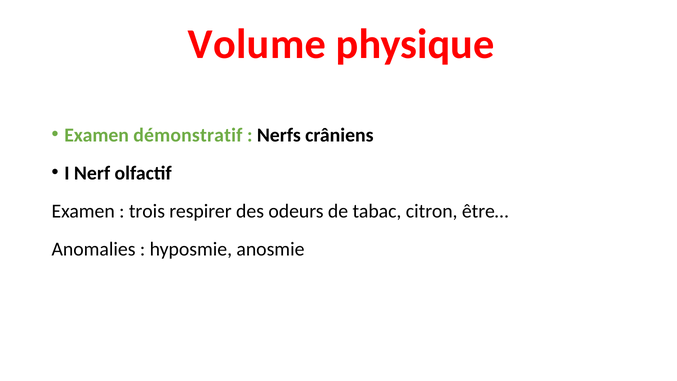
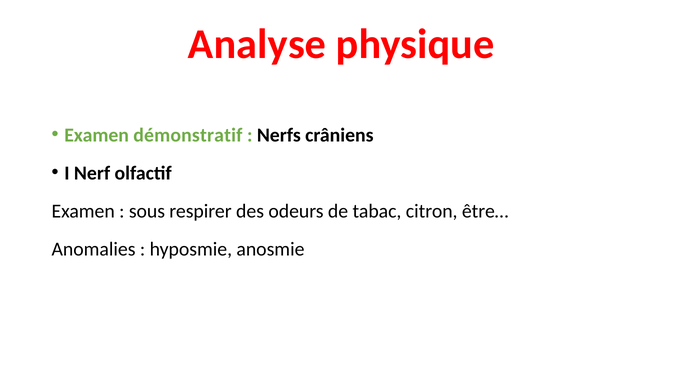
Volume: Volume -> Analyse
trois: trois -> sous
